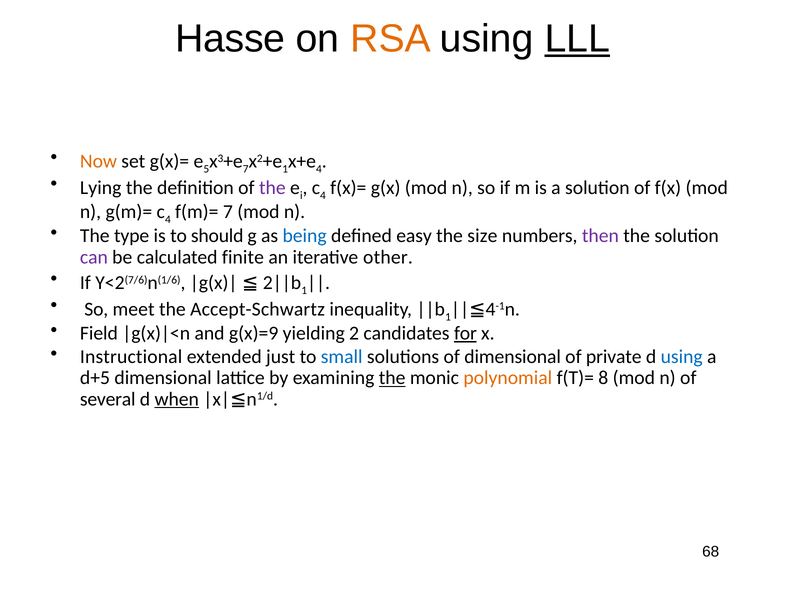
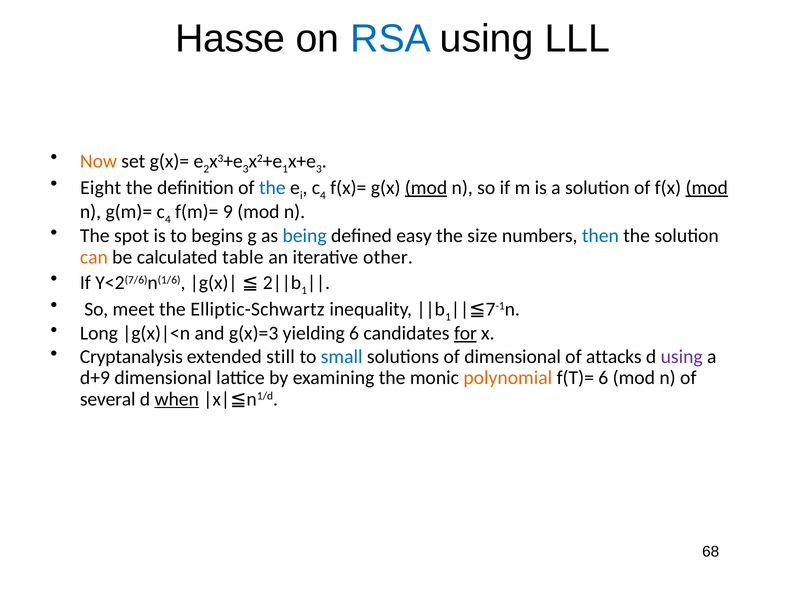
RSA colour: orange -> blue
LLL underline: present -> none
5: 5 -> 2
7 at (246, 169): 7 -> 3
4 at (319, 169): 4 -> 3
Lying: Lying -> Eight
the at (272, 188) colour: purple -> blue
mod at (426, 188) underline: none -> present
mod at (707, 188) underline: none -> present
f(m)= 7: 7 -> 9
type: type -> spot
should: should -> begins
then colour: purple -> blue
can colour: purple -> orange
finite: finite -> table
Accept-Schwartz: Accept-Schwartz -> Elliptic-Schwartz
4 at (491, 309): 4 -> 7
Field: Field -> Long
g(x)=9: g(x)=9 -> g(x)=3
yielding 2: 2 -> 6
Instructional: Instructional -> Cryptanalysis
just: just -> still
private: private -> attacks
using at (682, 356) colour: blue -> purple
d+5: d+5 -> d+9
the at (392, 378) underline: present -> none
f(T)= 8: 8 -> 6
